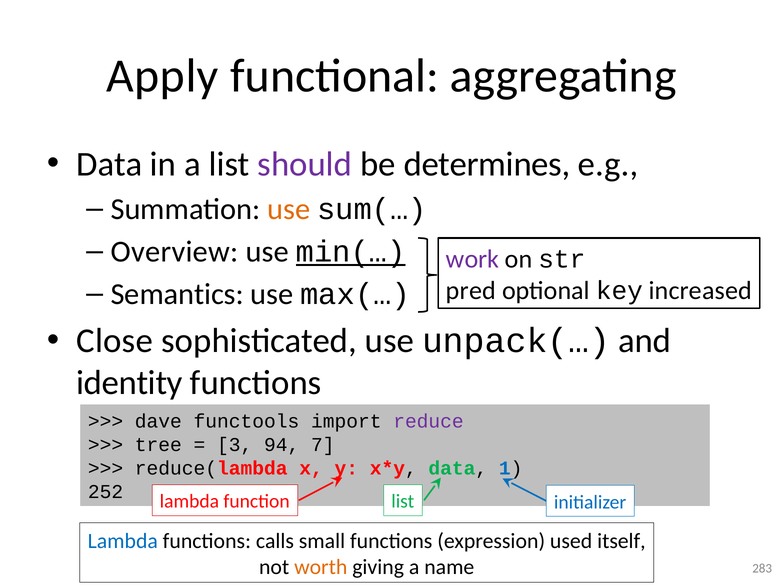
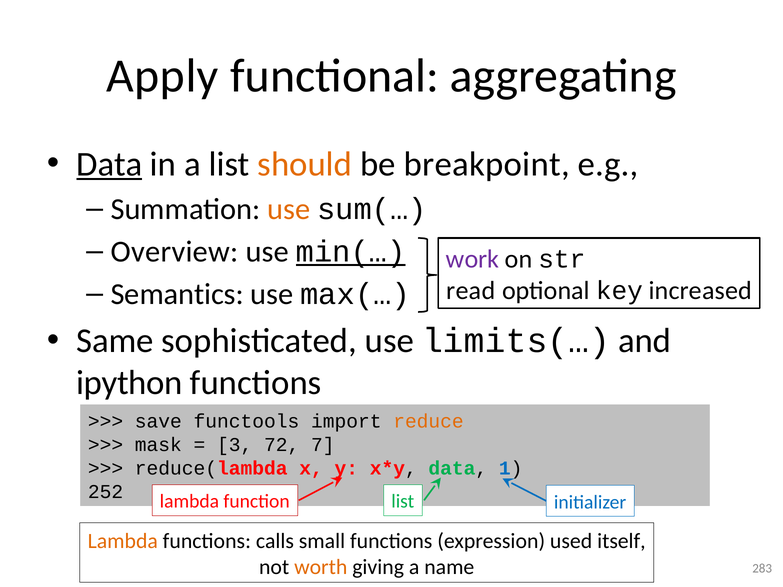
Data at (109, 164) underline: none -> present
should colour: purple -> orange
determines: determines -> breakpoint
pred: pred -> read
Close: Close -> Same
unpack(…: unpack(… -> limits(…
identity: identity -> ipython
dave: dave -> save
reduce colour: purple -> orange
tree: tree -> mask
94: 94 -> 72
Lambda at (123, 541) colour: blue -> orange
